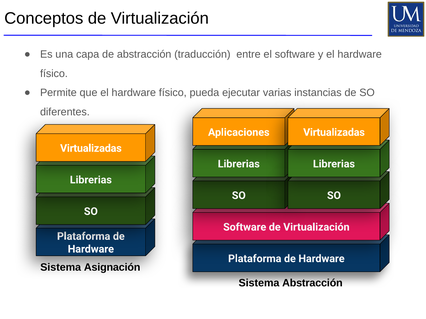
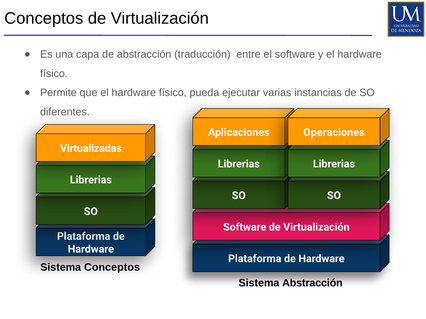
Virtualizadas at (334, 133): Virtualizadas -> Operaciones
Sistema Asignación: Asignación -> Conceptos
